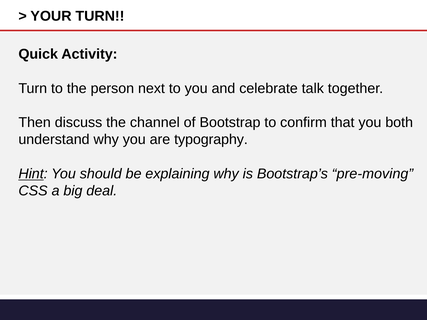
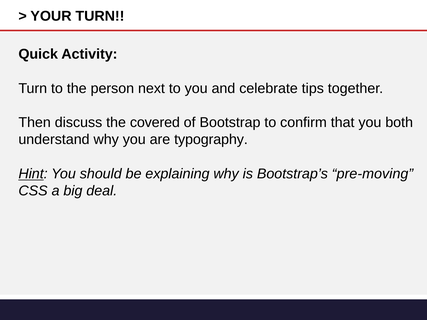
talk: talk -> tips
channel: channel -> covered
